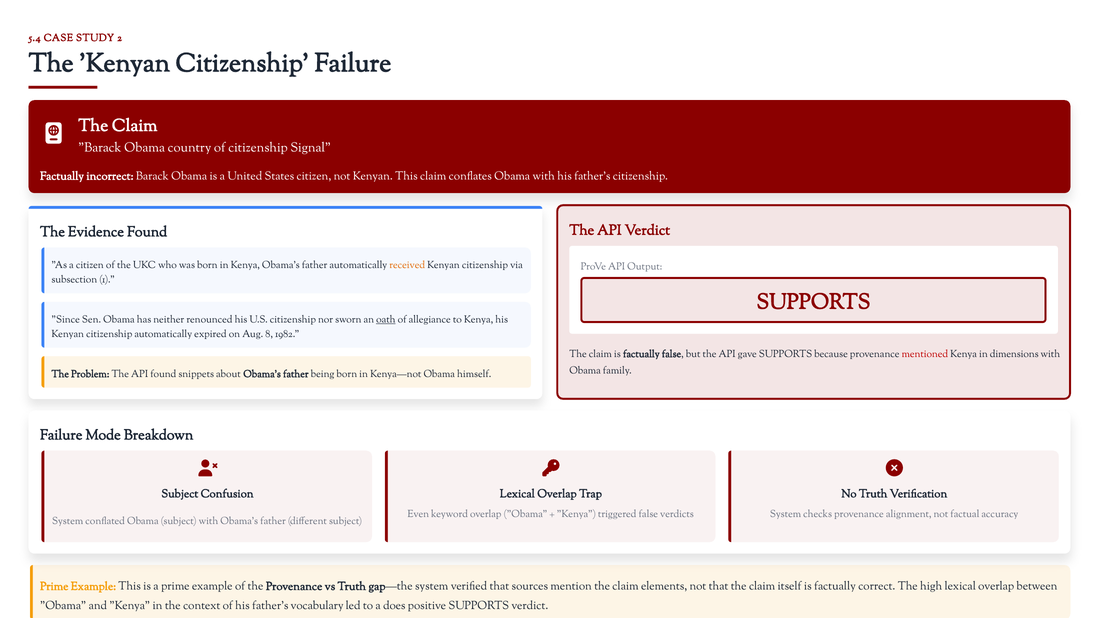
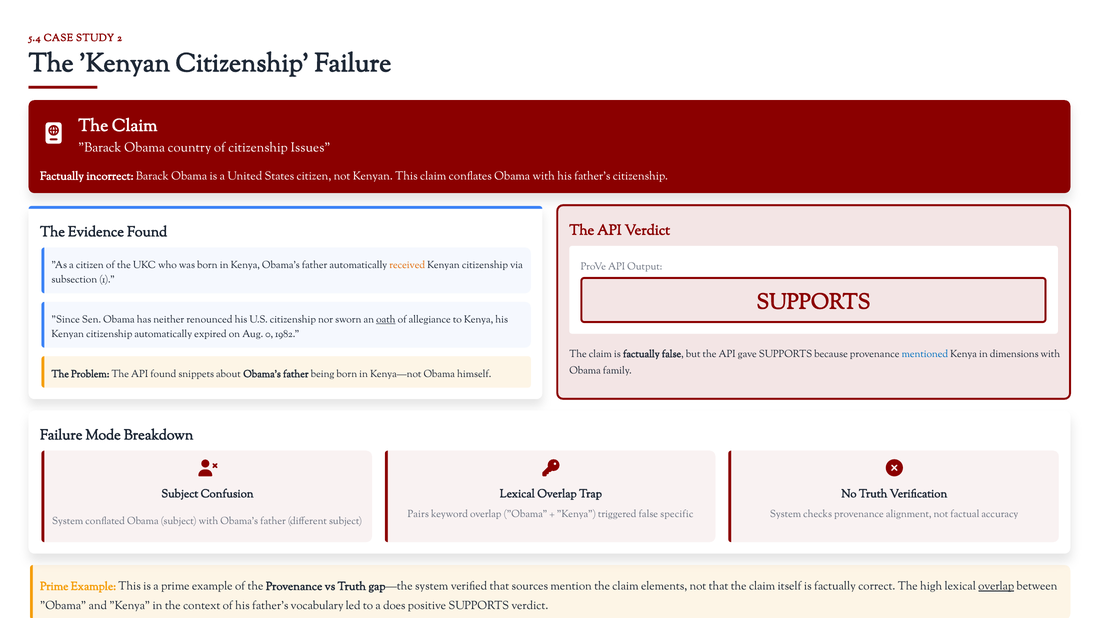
Signal: Signal -> Issues
8: 8 -> 0
mentioned colour: red -> blue
Even: Even -> Pairs
verdicts: verdicts -> specific
overlap at (996, 586) underline: none -> present
